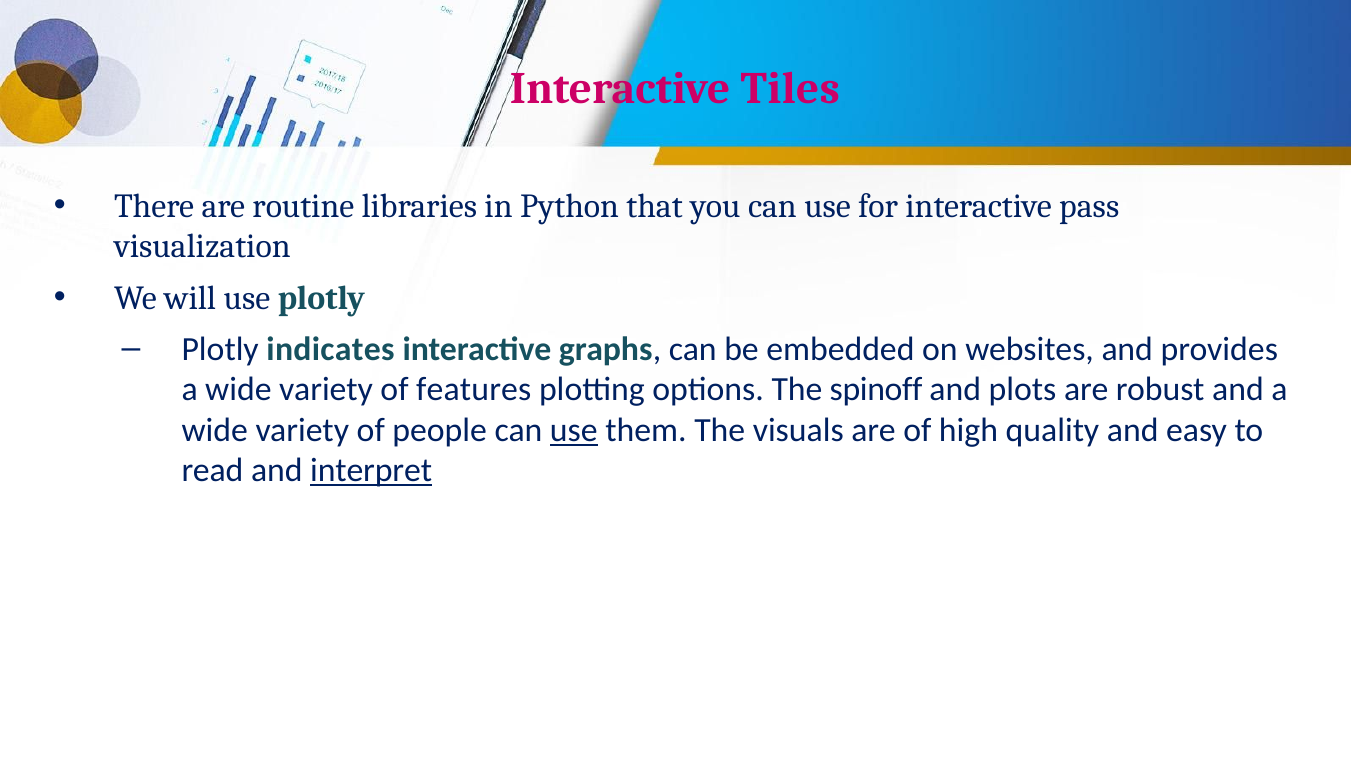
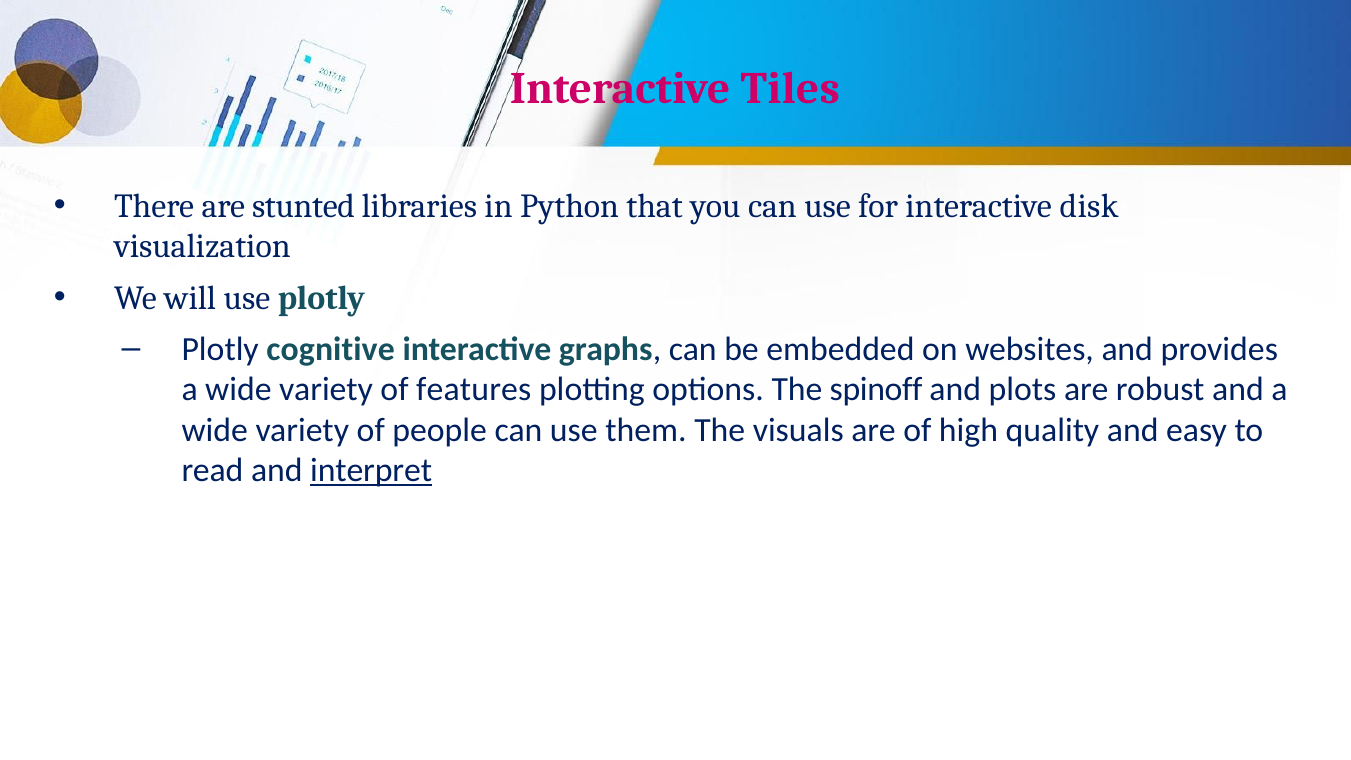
routine: routine -> stunted
pass: pass -> disk
indicates: indicates -> cognitive
use at (574, 430) underline: present -> none
